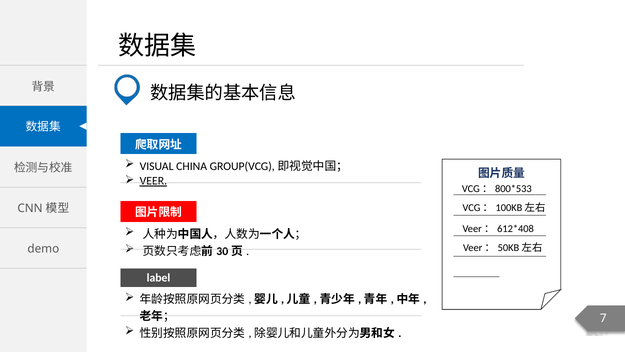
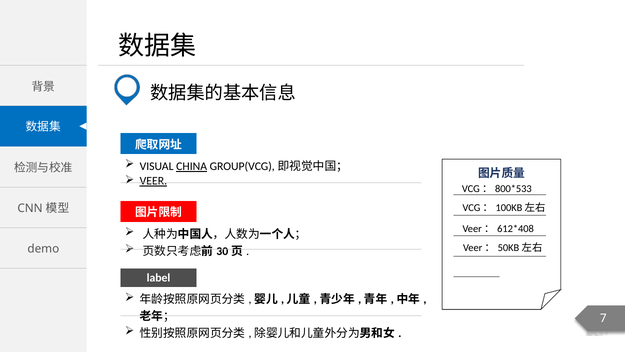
CHINA underline: none -> present
